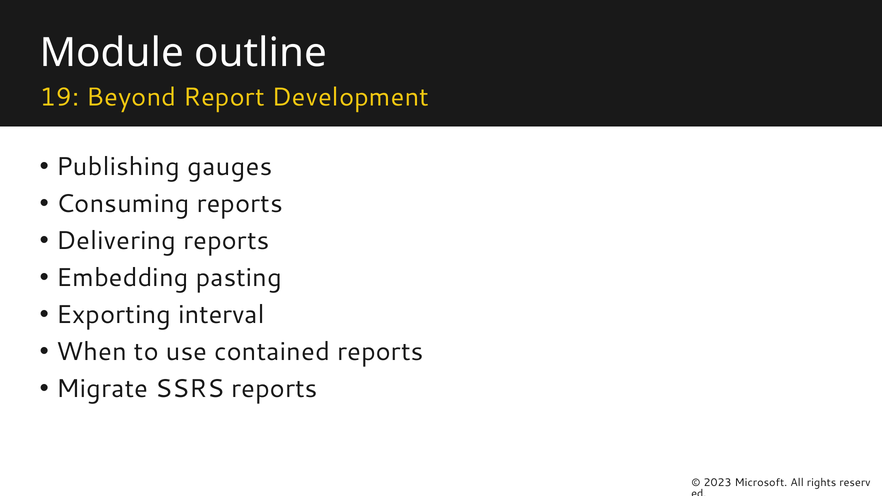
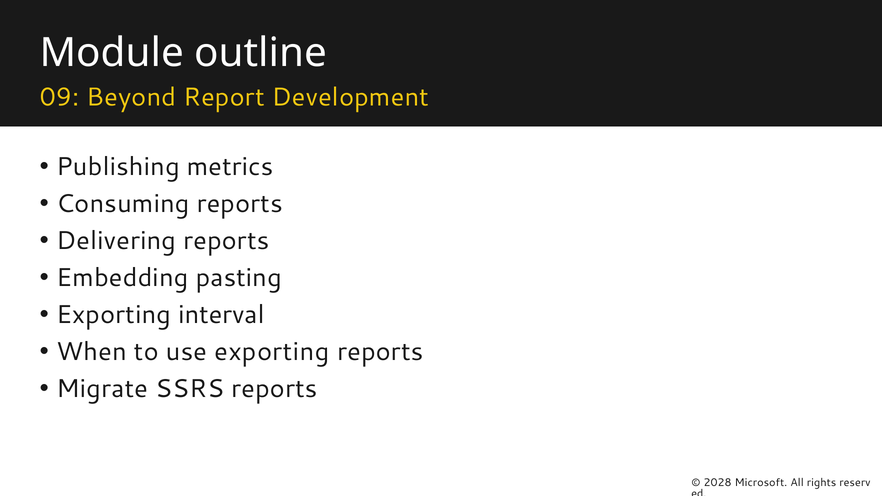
19: 19 -> 09
gauges: gauges -> metrics
use contained: contained -> exporting
2023: 2023 -> 2028
